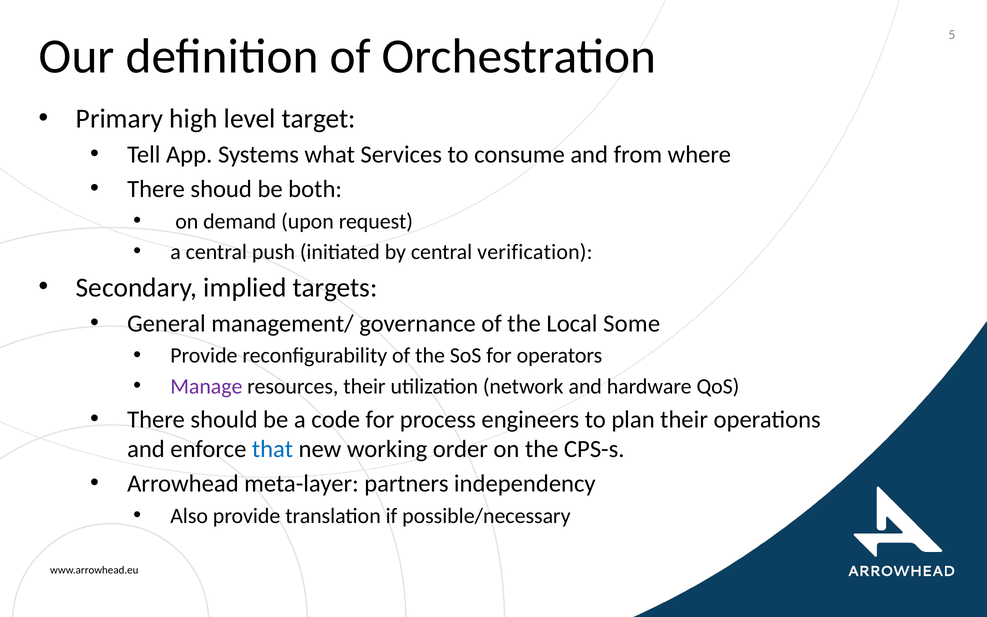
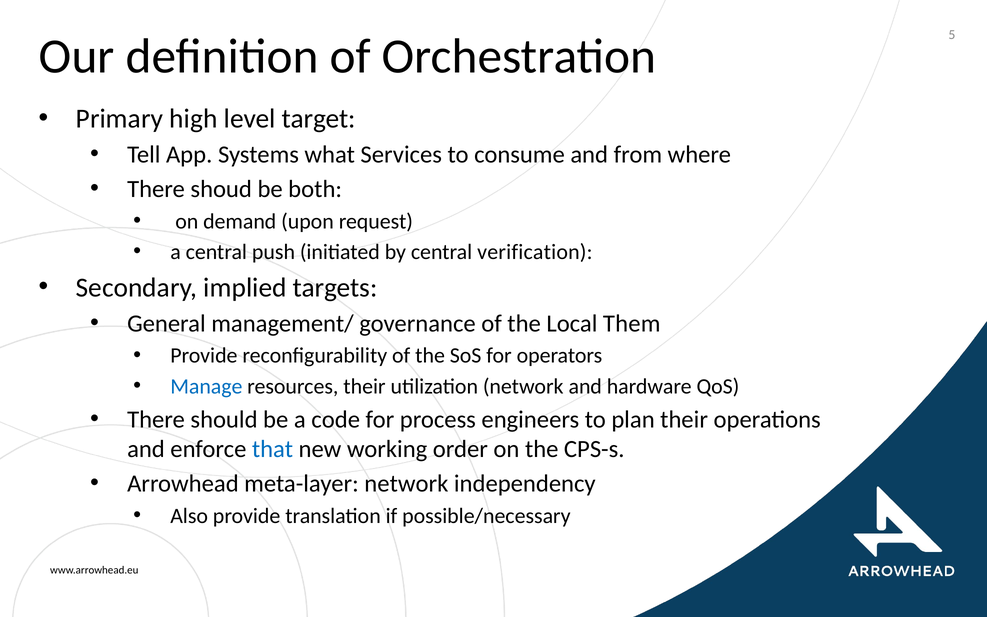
Some: Some -> Them
Manage colour: purple -> blue
meta-layer partners: partners -> network
